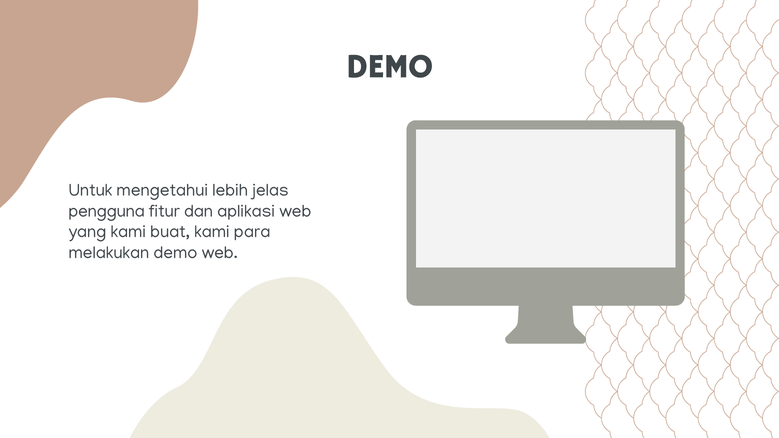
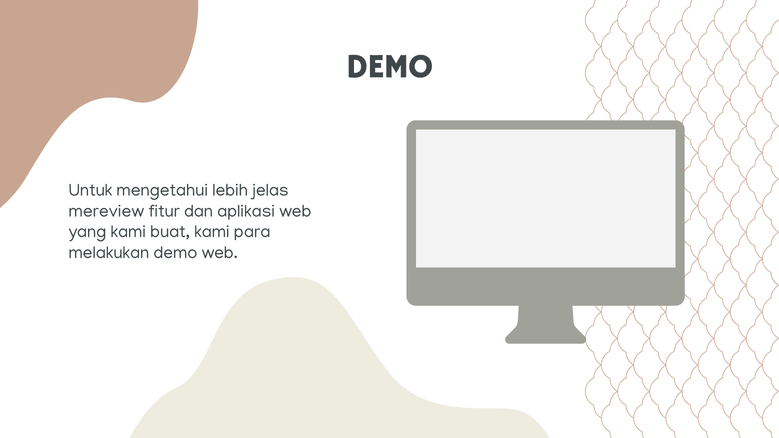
pengguna: pengguna -> mereview
